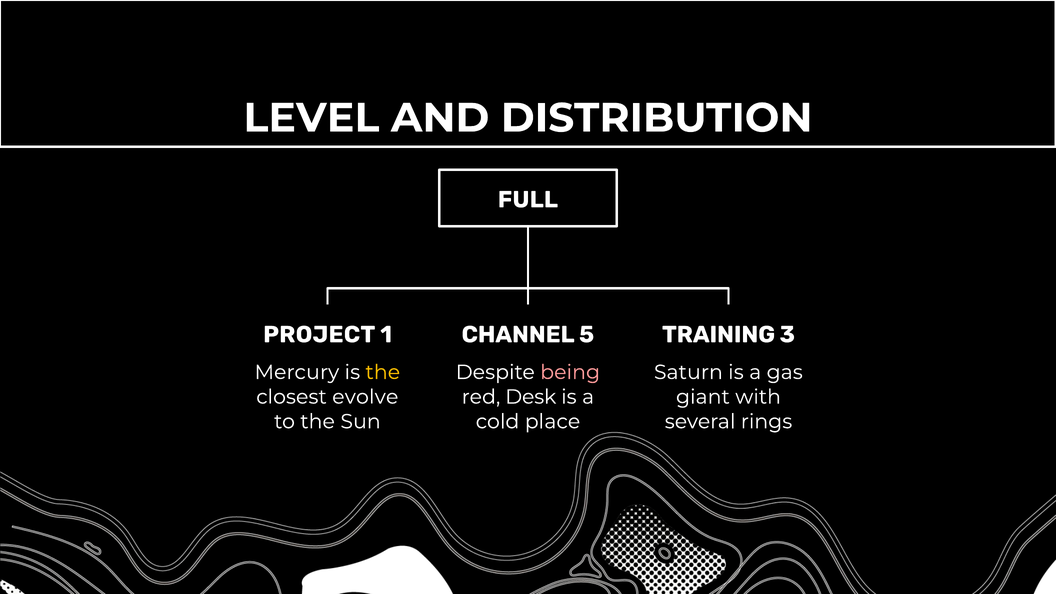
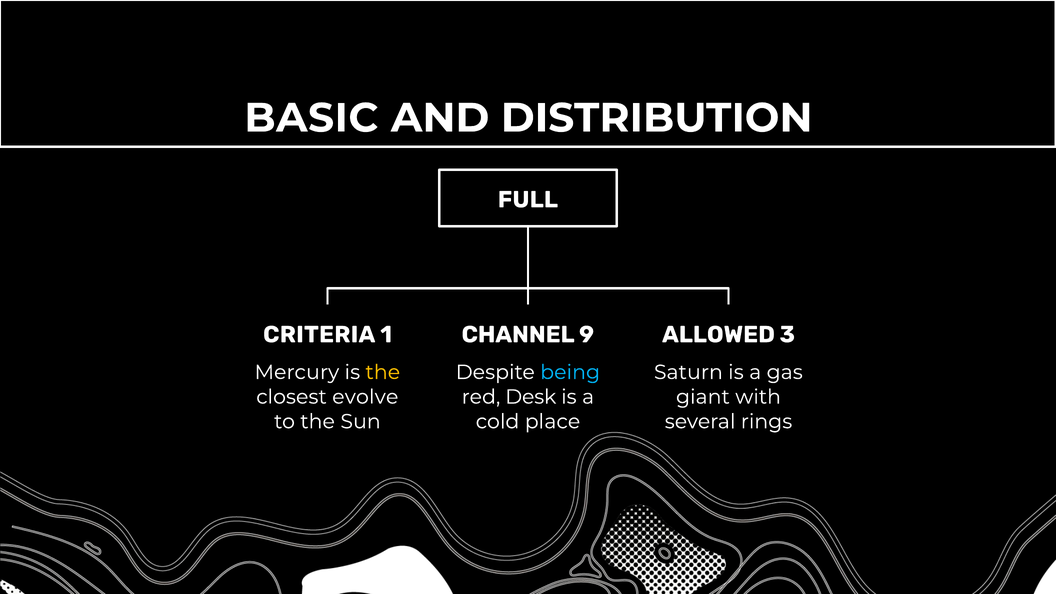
LEVEL: LEVEL -> BASIC
PROJECT: PROJECT -> CRITERIA
5: 5 -> 9
TRAINING: TRAINING -> ALLOWED
being colour: pink -> light blue
